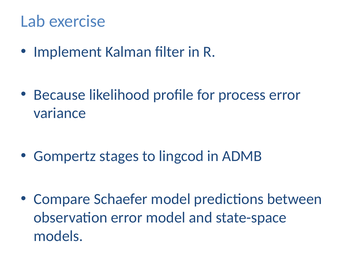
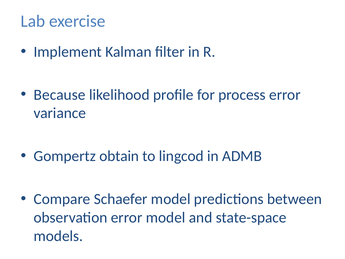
stages: stages -> obtain
